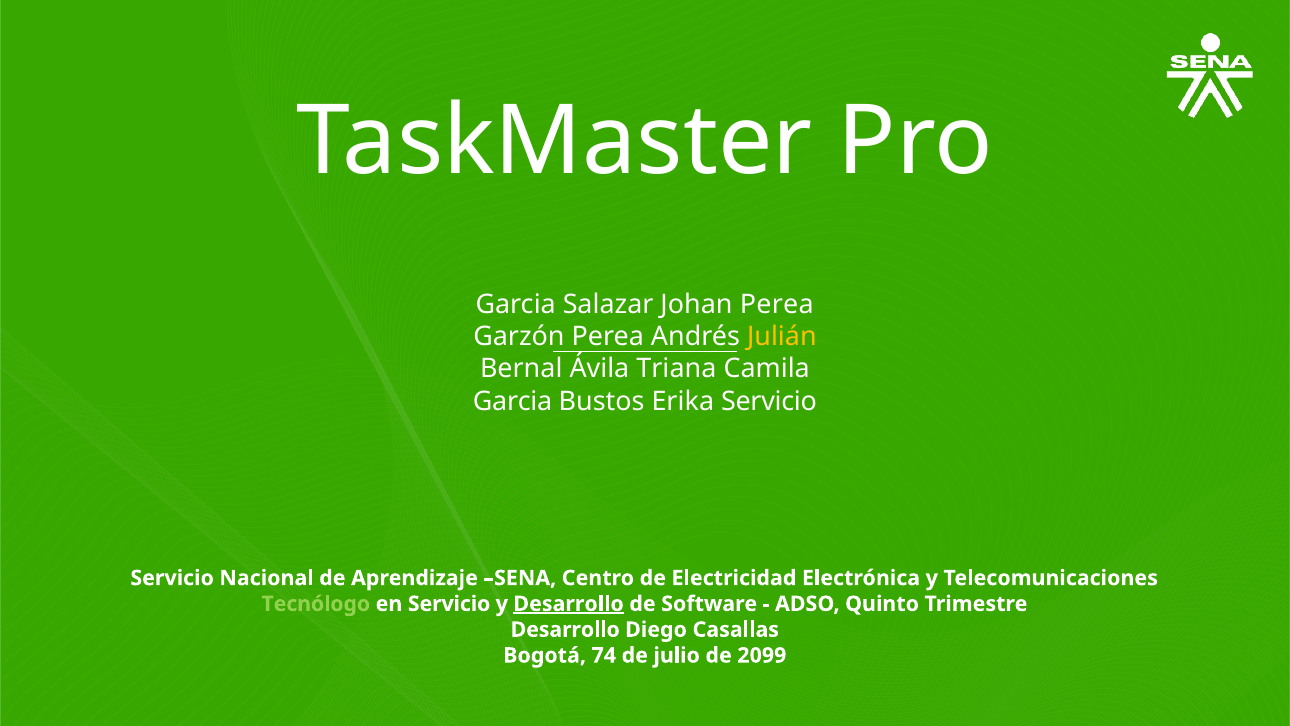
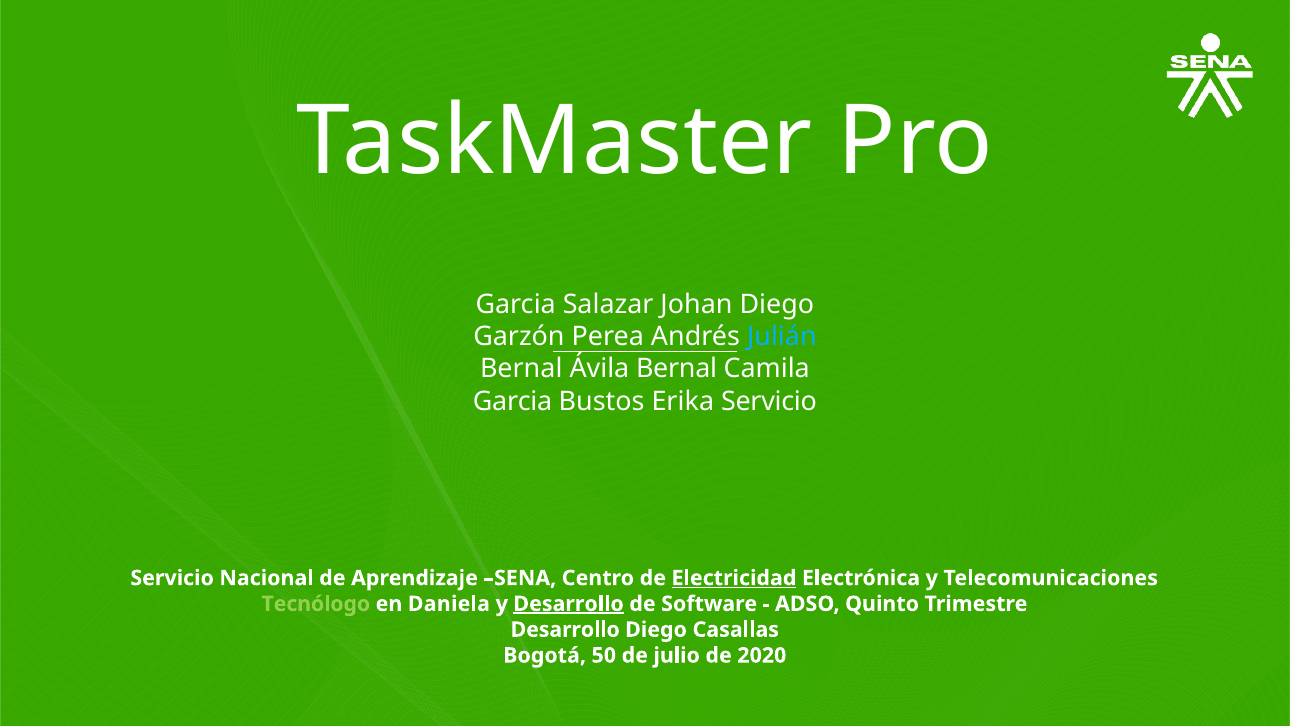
Johan Perea: Perea -> Diego
Julián colour: yellow -> light blue
Ávila Triana: Triana -> Bernal
Electricidad underline: none -> present
en Servicio: Servicio -> Daniela
74: 74 -> 50
2099: 2099 -> 2020
